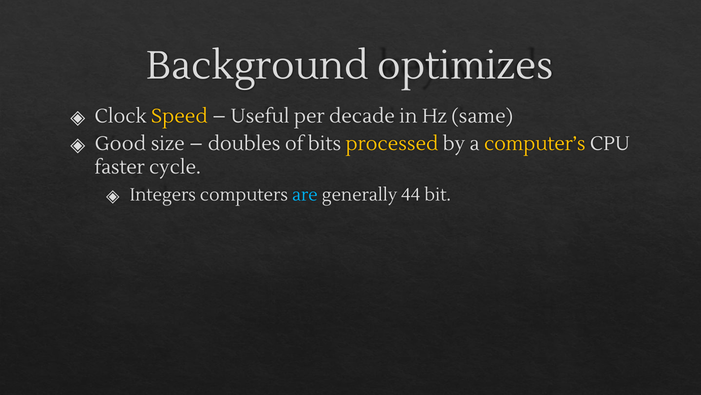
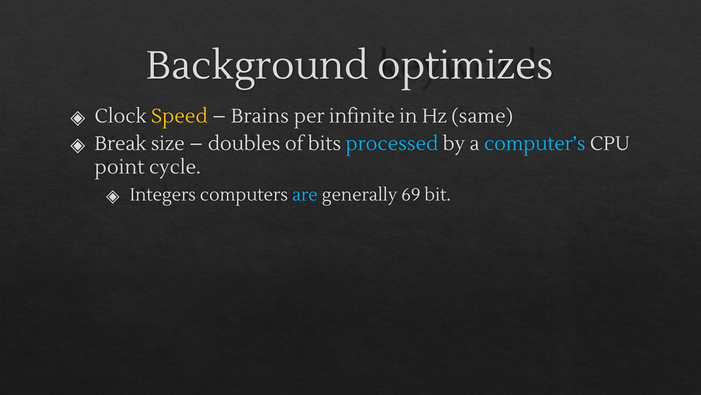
Useful: Useful -> Brains
decade: decade -> infinite
Good: Good -> Break
processed colour: yellow -> light blue
computer’s colour: yellow -> light blue
faster: faster -> point
44: 44 -> 69
